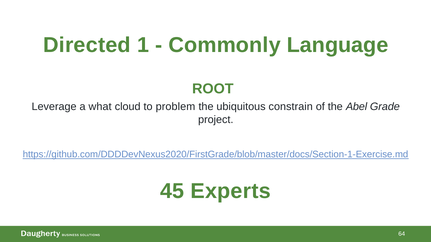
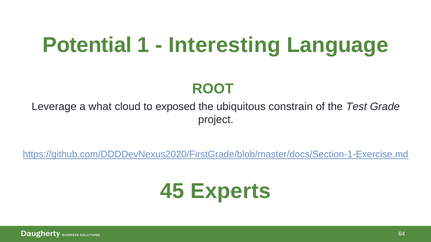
Directed: Directed -> Potential
Commonly: Commonly -> Interesting
problem: problem -> exposed
Abel: Abel -> Test
